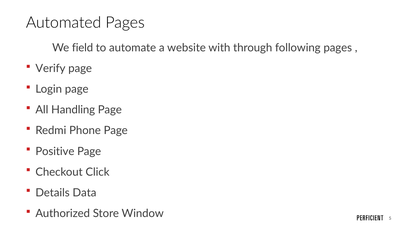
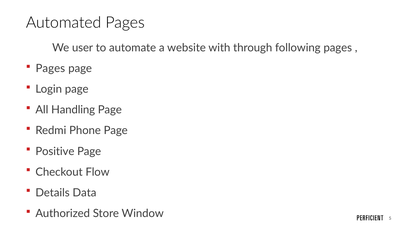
field: field -> user
Verify at (50, 68): Verify -> Pages
Click: Click -> Flow
